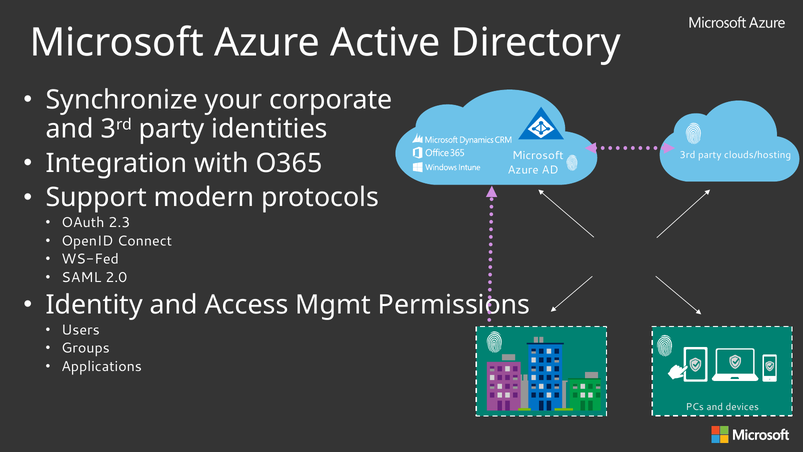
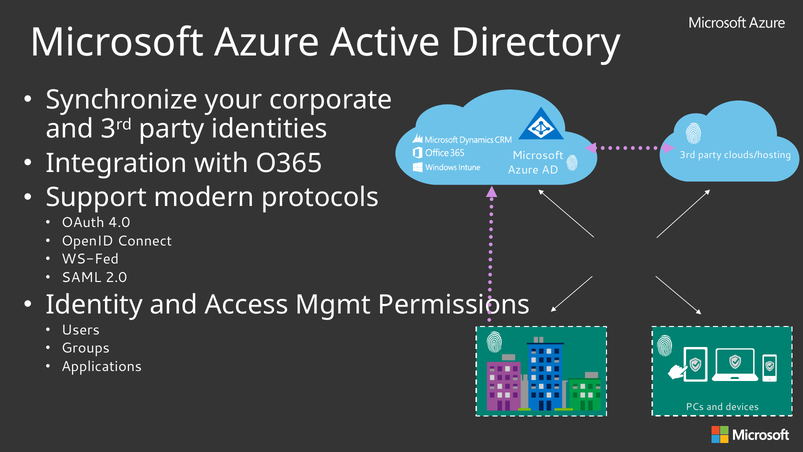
2.3: 2.3 -> 4.0
